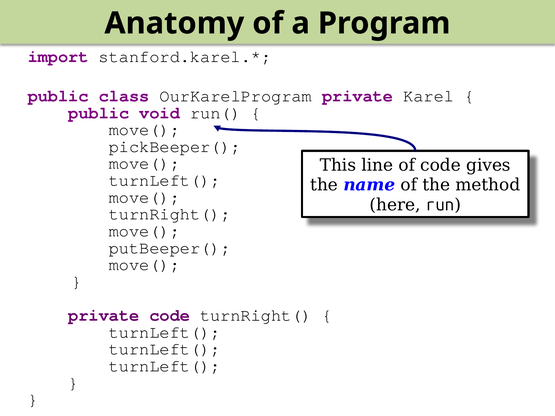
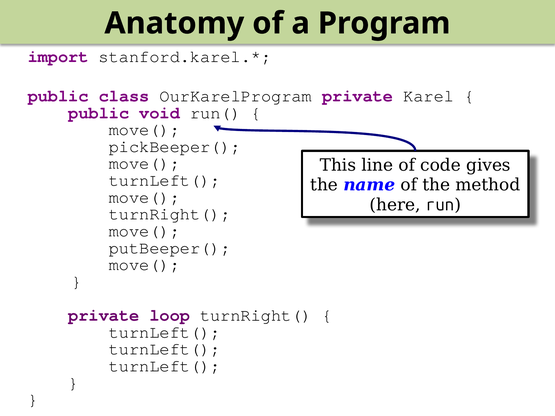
private code: code -> loop
